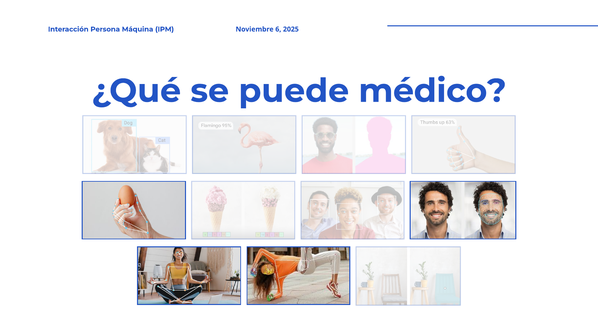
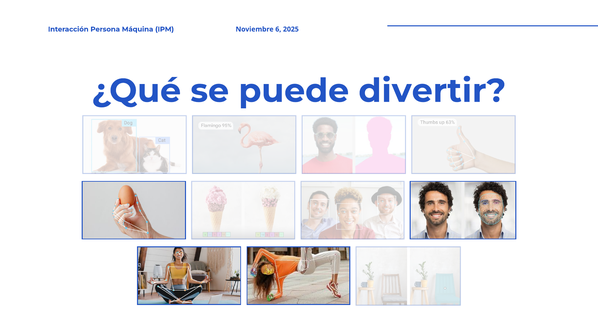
médico: médico -> divertir
